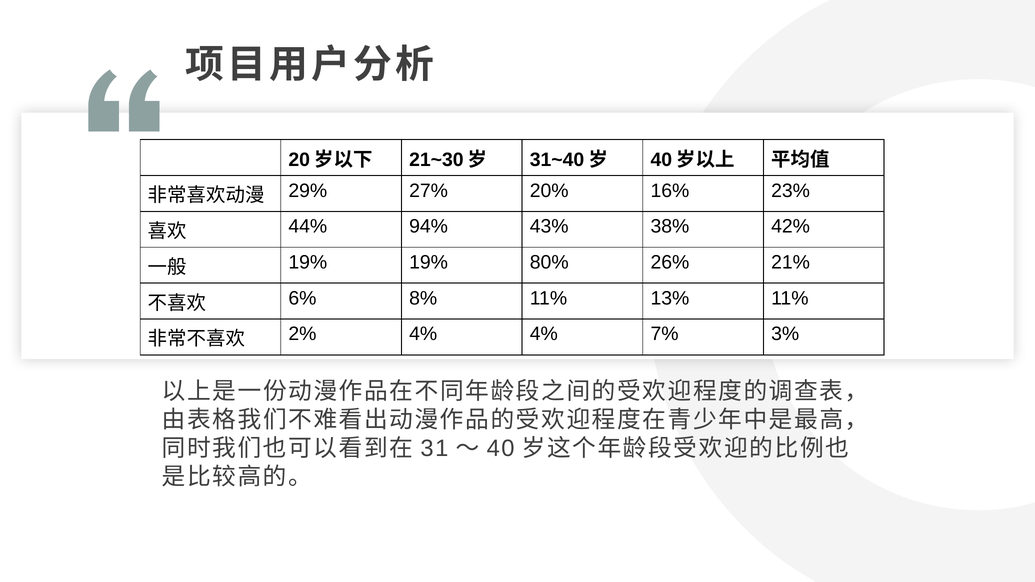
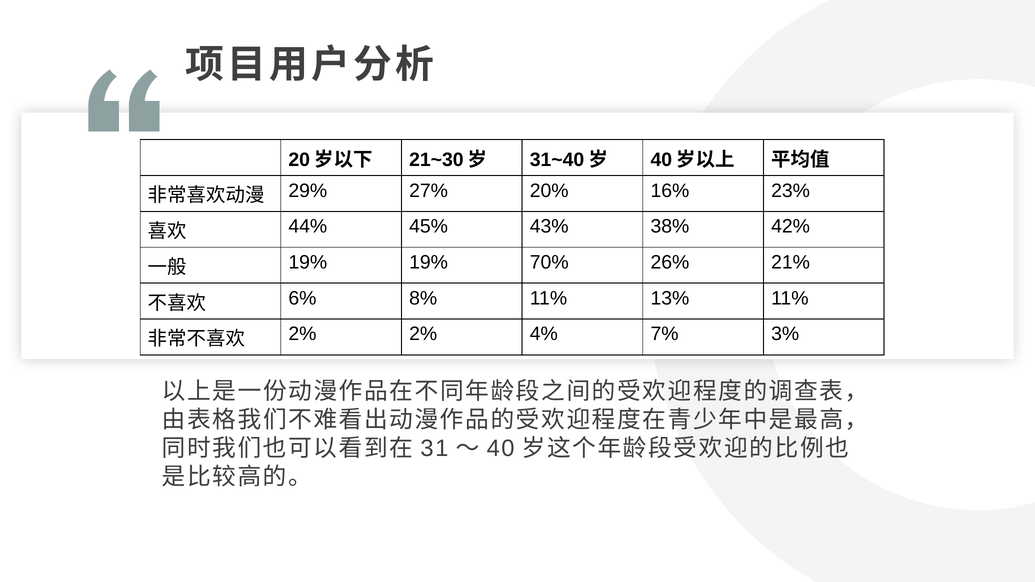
94%: 94% -> 45%
80%: 80% -> 70%
2% 4%: 4% -> 2%
